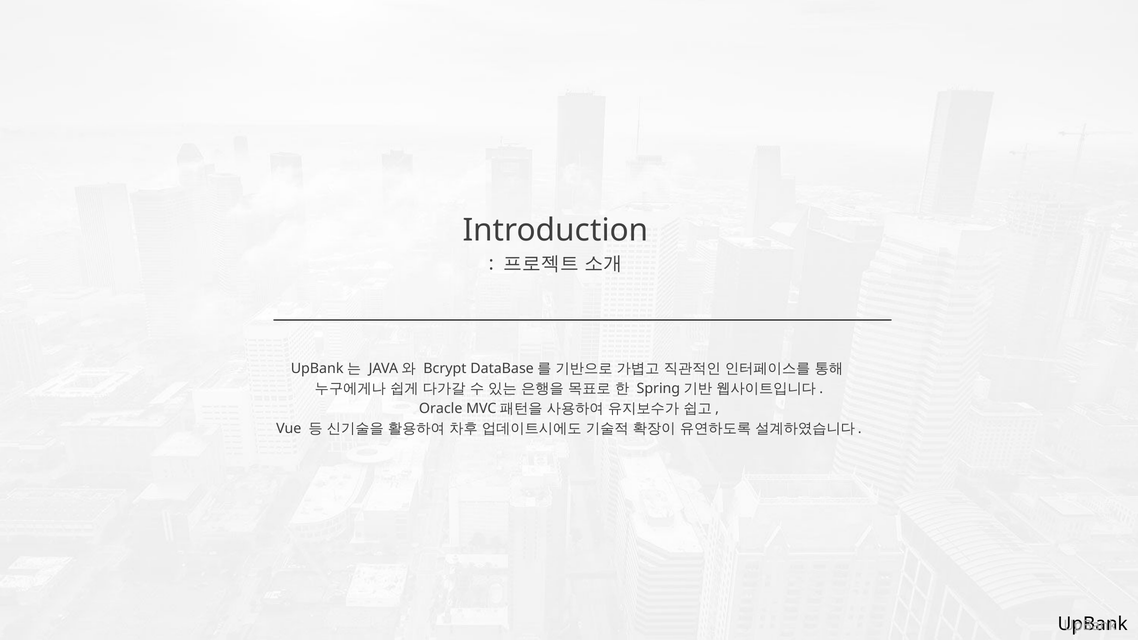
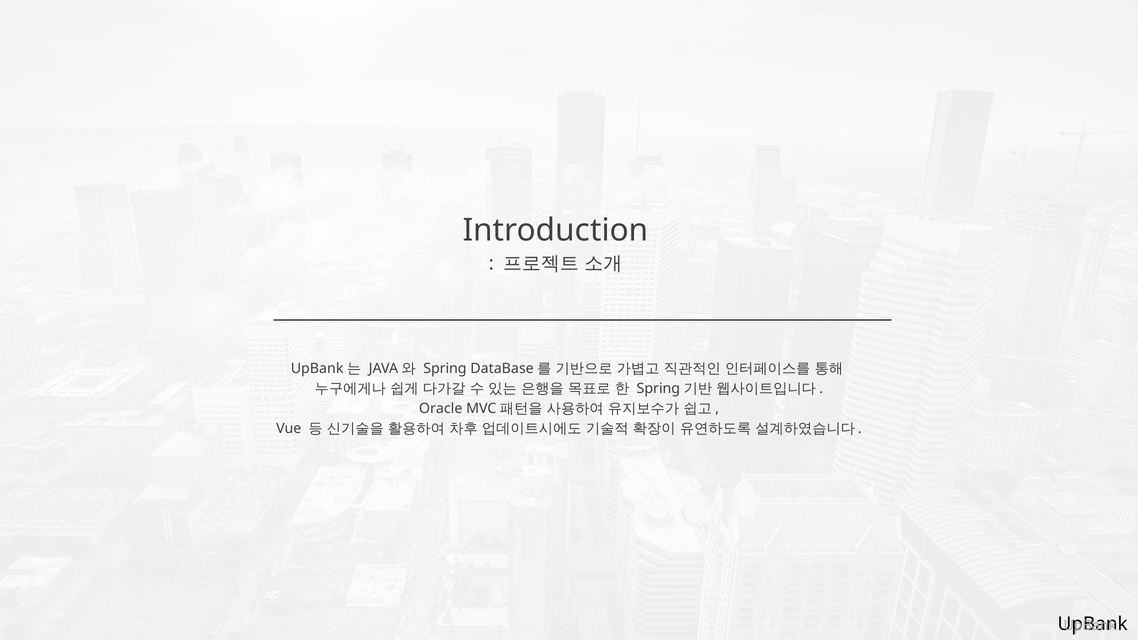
Bcrypt: Bcrypt -> Spring
